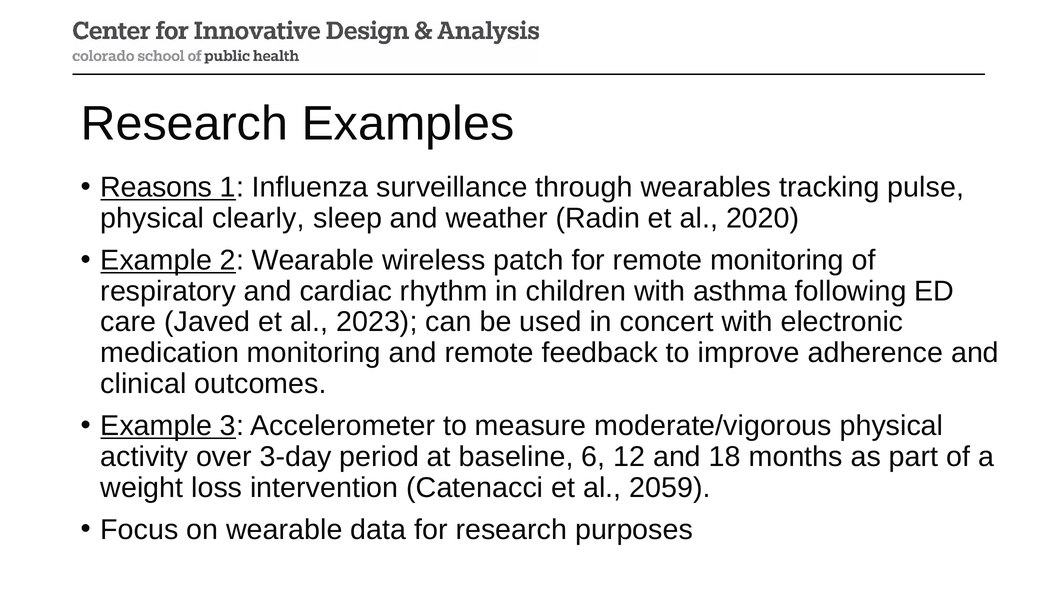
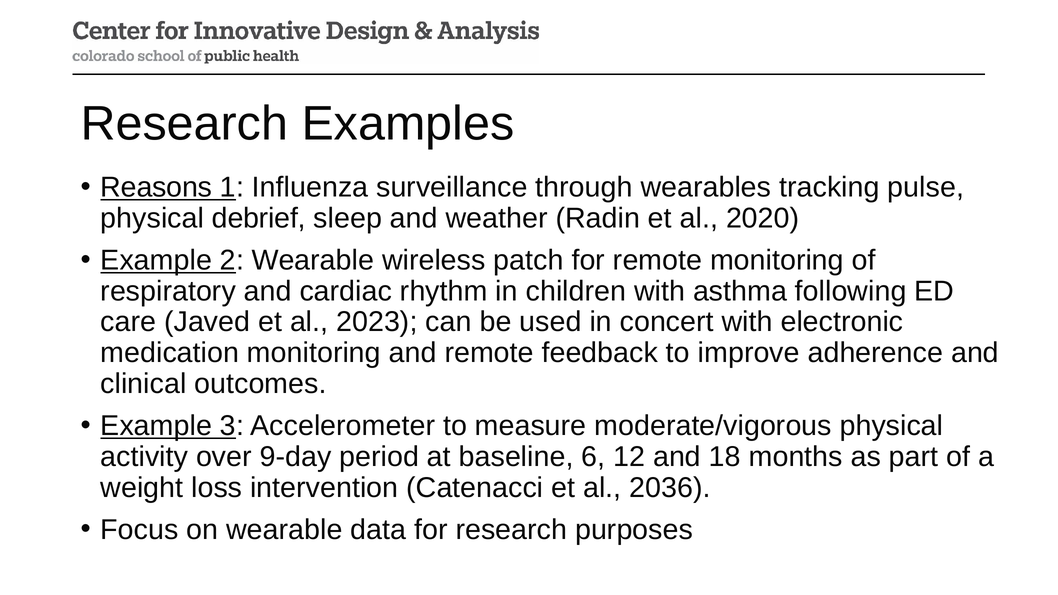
clearly: clearly -> debrief
3-day: 3-day -> 9-day
2059: 2059 -> 2036
